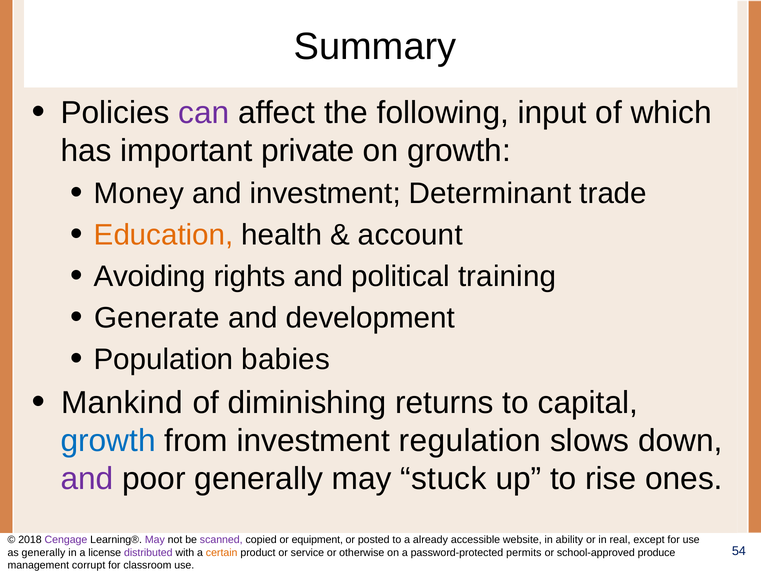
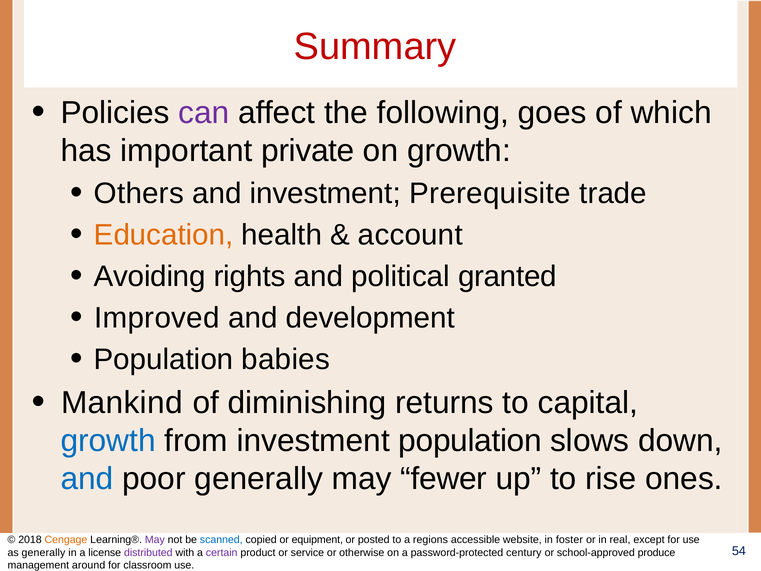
Summary colour: black -> red
input: input -> goes
Money: Money -> Others
Determinant: Determinant -> Prerequisite
training: training -> granted
Generate: Generate -> Improved
investment regulation: regulation -> population
and at (87, 479) colour: purple -> blue
stuck: stuck -> fewer
Cengage colour: purple -> orange
scanned colour: purple -> blue
already: already -> regions
ability: ability -> foster
certain colour: orange -> purple
permits: permits -> century
corrupt: corrupt -> around
